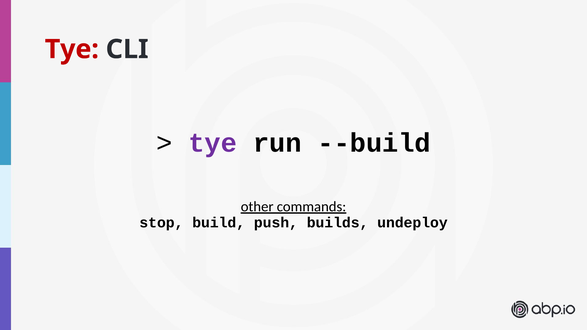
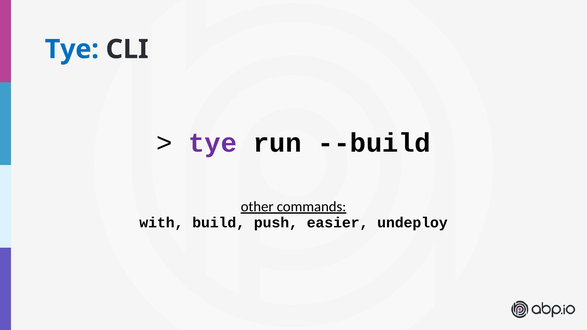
Tye at (72, 49) colour: red -> blue
stop: stop -> with
builds: builds -> easier
